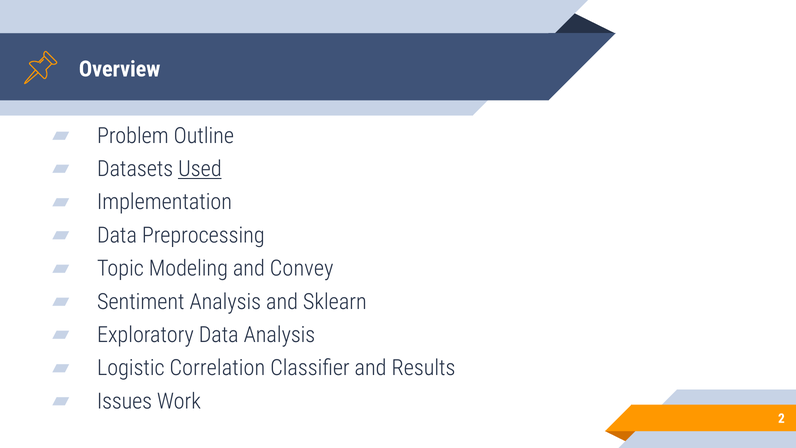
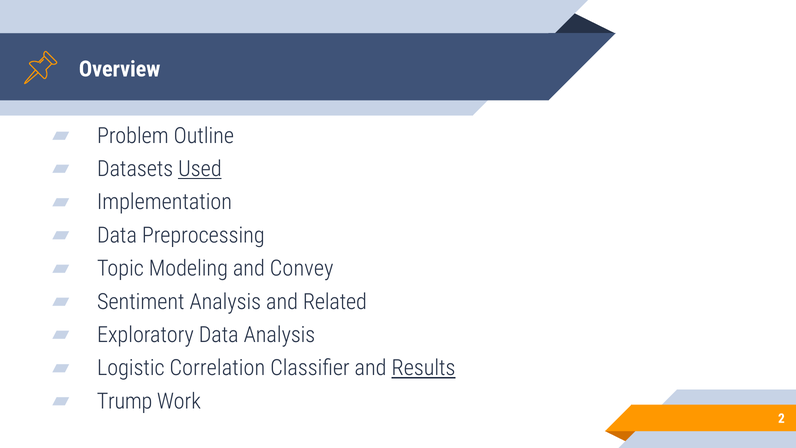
Sklearn: Sklearn -> Related
Results underline: none -> present
Issues: Issues -> Trump
